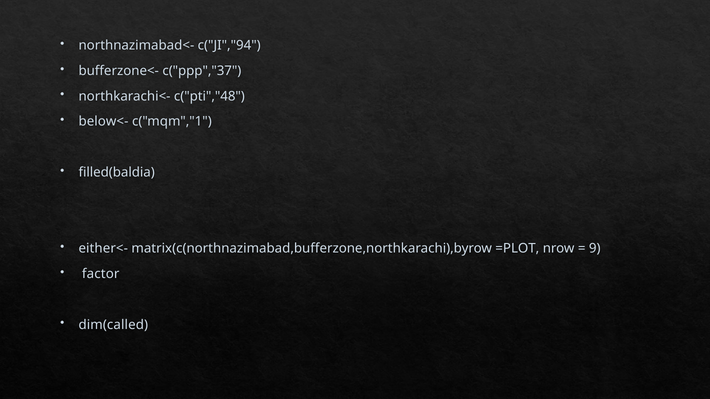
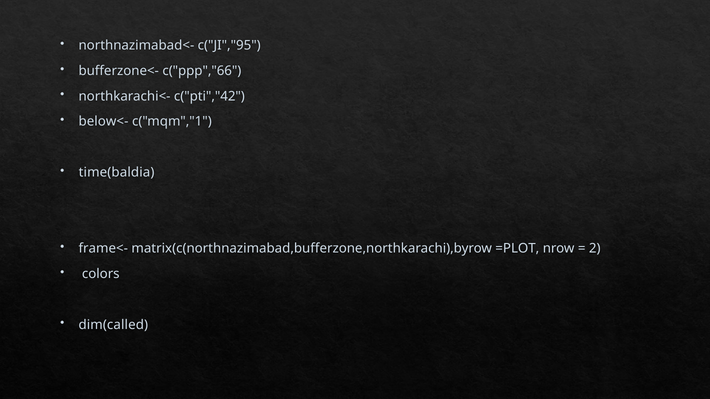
c("JI","94: c("JI","94 -> c("JI","95
c("ppp","37: c("ppp","37 -> c("ppp","66
c("pti","48: c("pti","48 -> c("pti","42
filled(baldia: filled(baldia -> time(baldia
either<-: either<- -> frame<-
9: 9 -> 2
factor: factor -> colors
